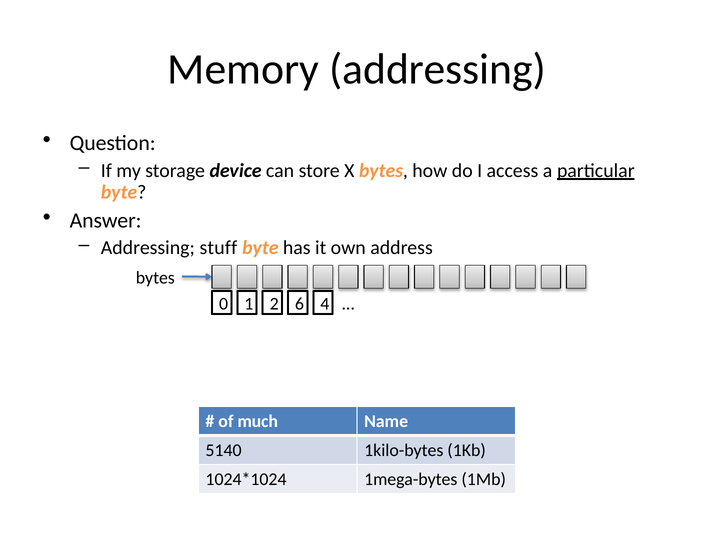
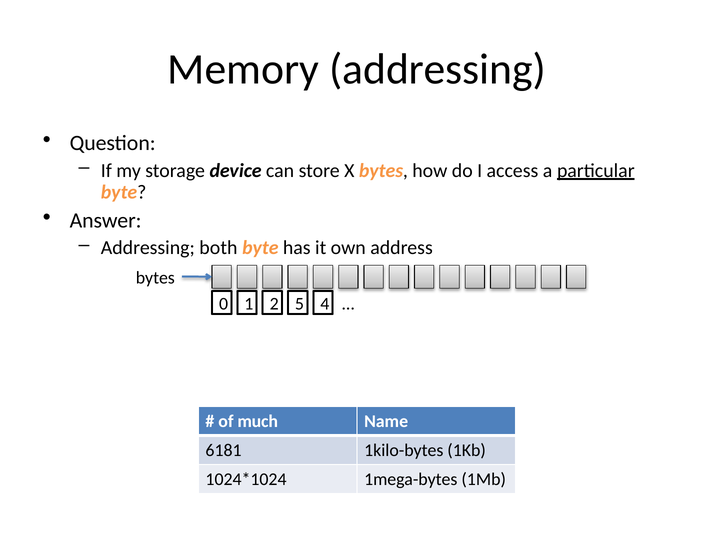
stuff: stuff -> both
6: 6 -> 5
5140: 5140 -> 6181
